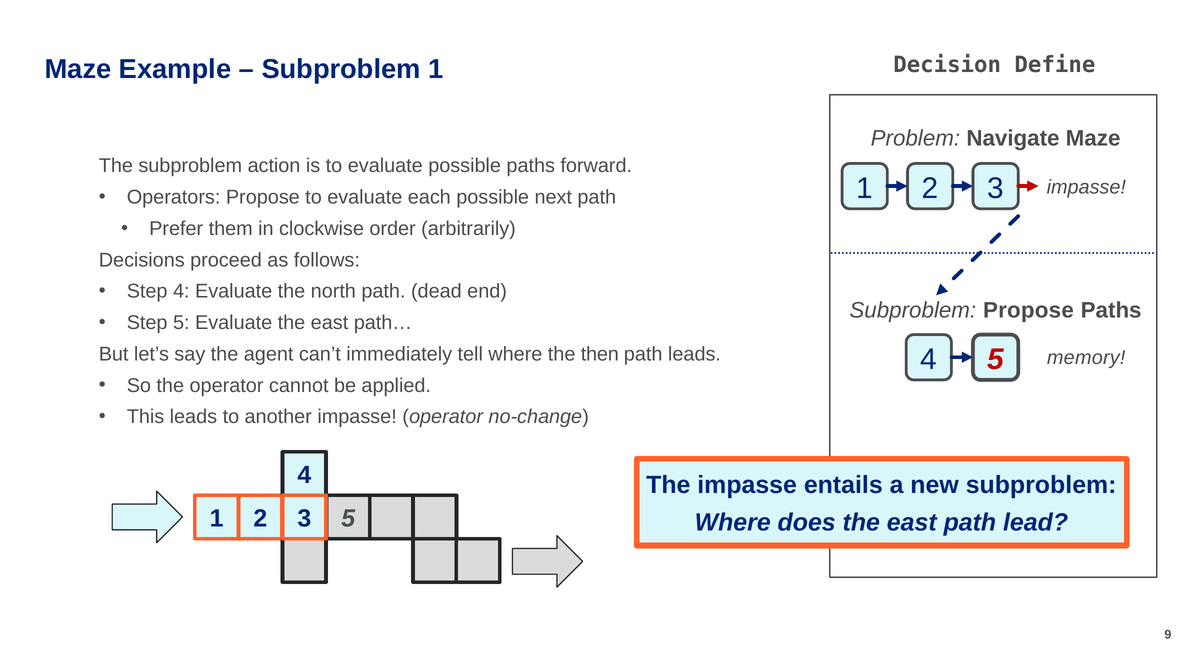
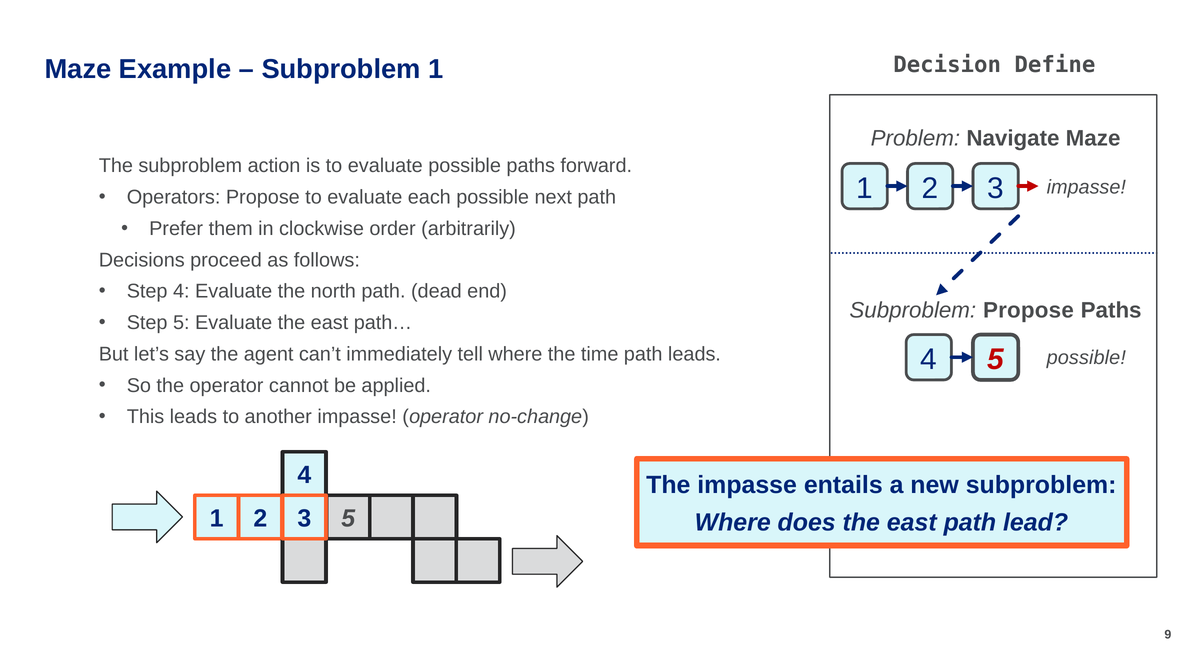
then: then -> time
memory at (1086, 358): memory -> possible
